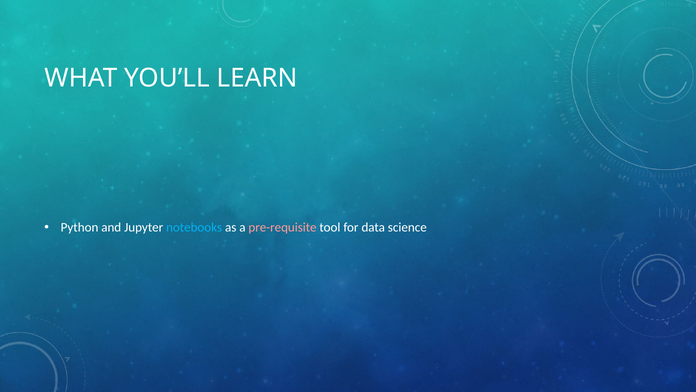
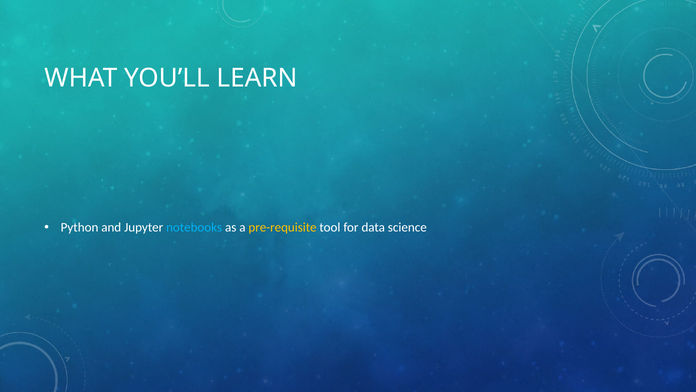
pre-requisite colour: pink -> yellow
